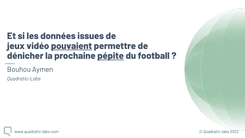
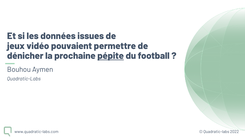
pouvaient underline: present -> none
